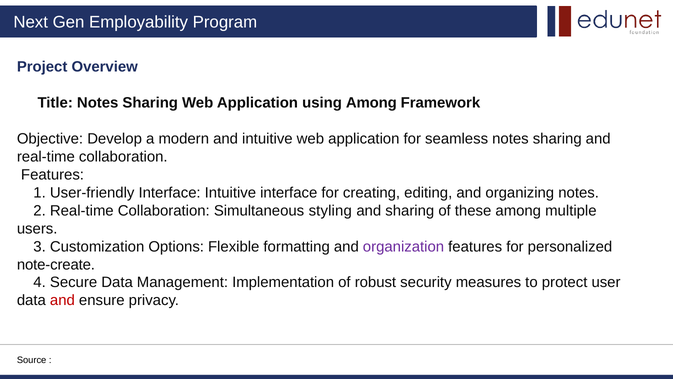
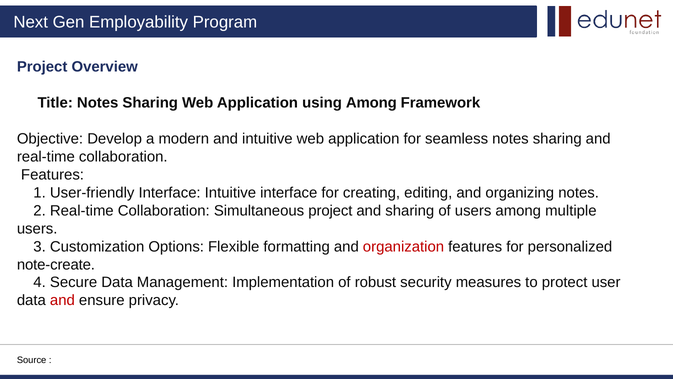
Simultaneous styling: styling -> project
of these: these -> users
organization colour: purple -> red
